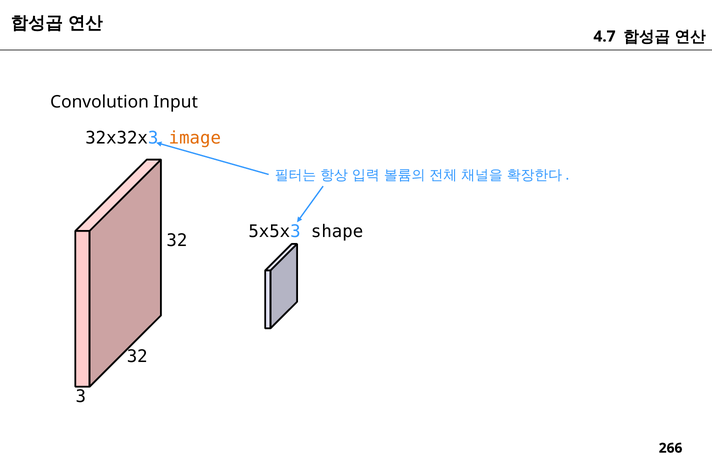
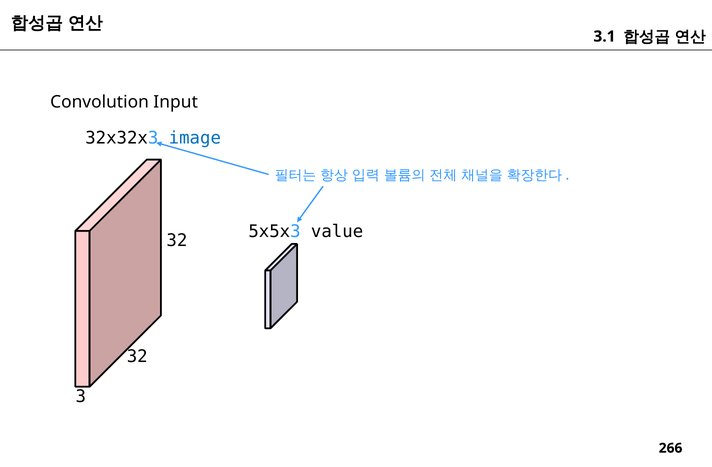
4.7: 4.7 -> 3.1
image colour: orange -> blue
shape: shape -> value
